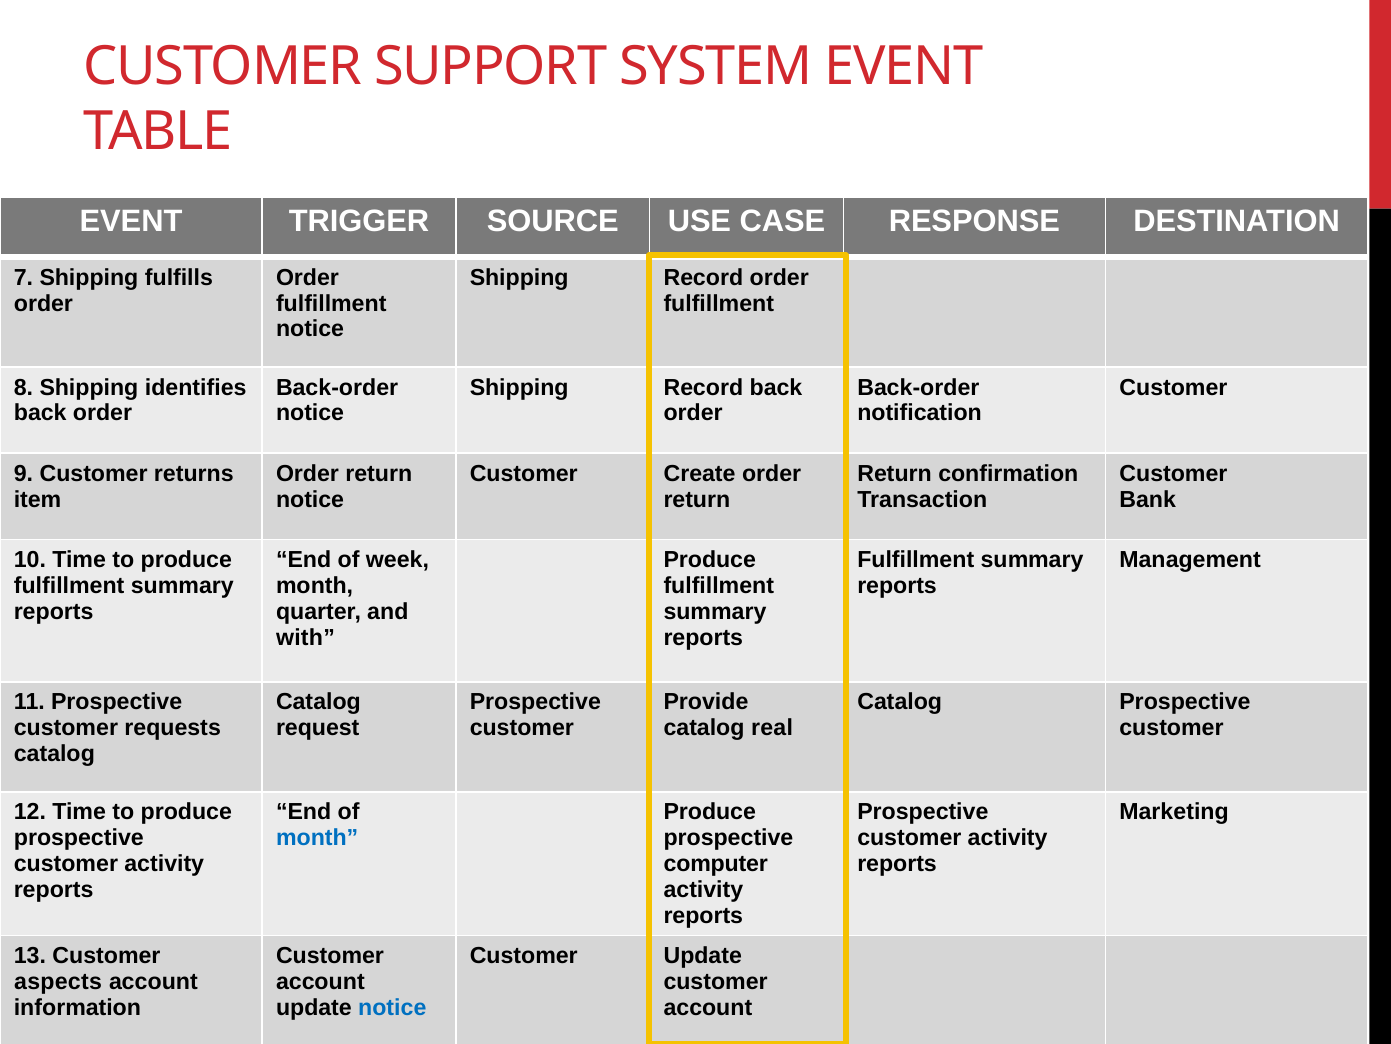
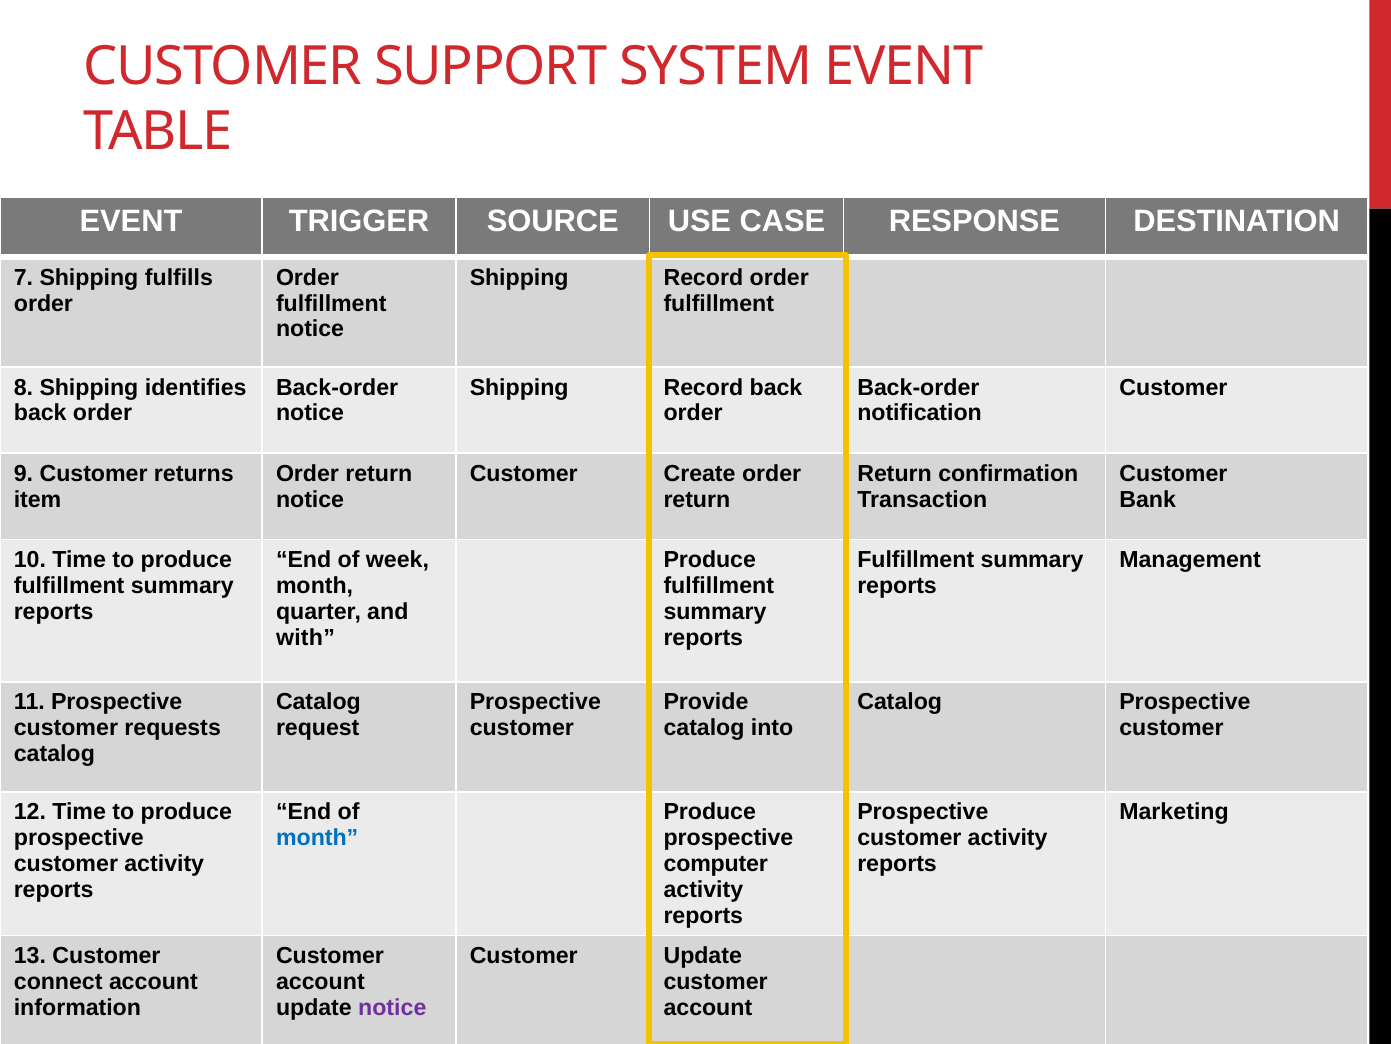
real: real -> into
aspects: aspects -> connect
notice at (392, 1007) colour: blue -> purple
